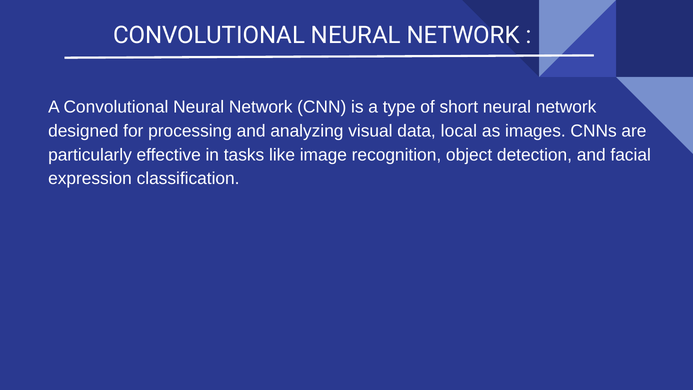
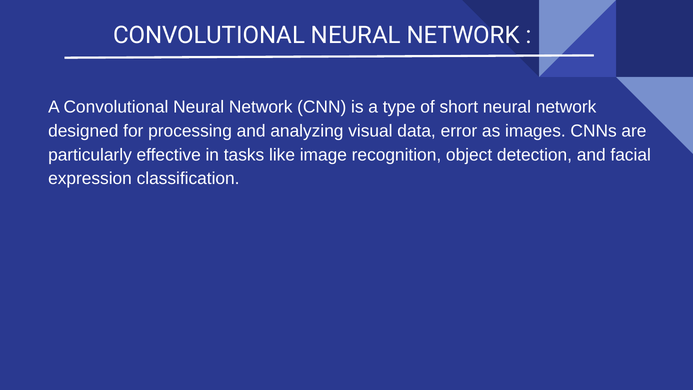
local: local -> error
